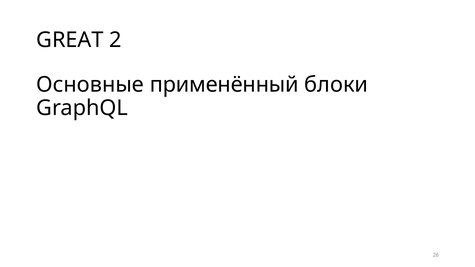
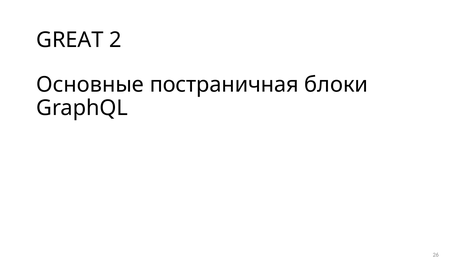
применённый: применённый -> постраничная
